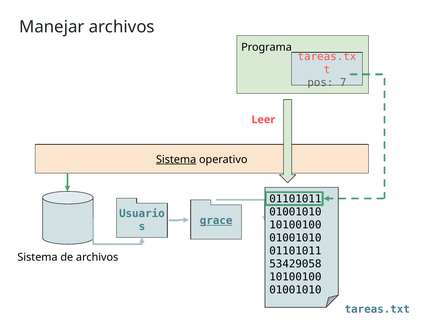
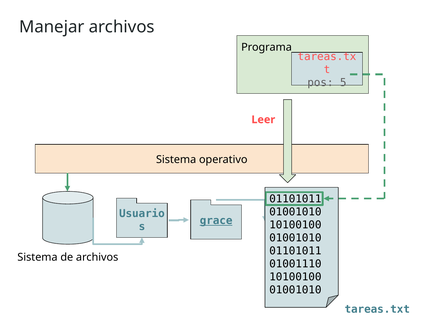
7: 7 -> 5
Sistema at (176, 160) underline: present -> none
53429058: 53429058 -> 01001110
